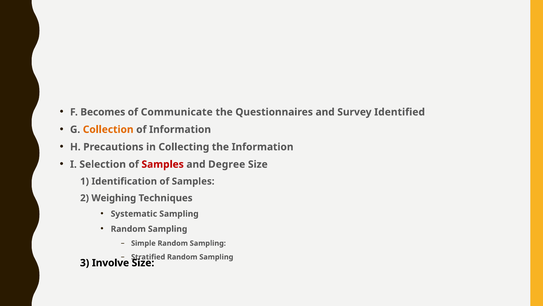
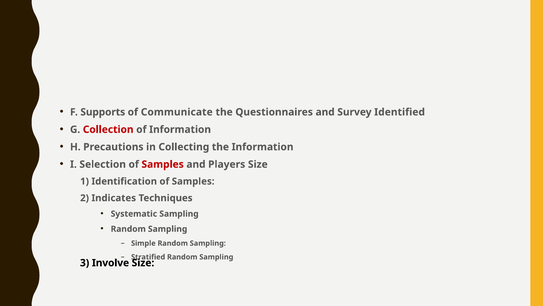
Becomes: Becomes -> Supports
Collection colour: orange -> red
Degree: Degree -> Players
Weighing: Weighing -> Indicates
